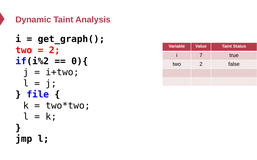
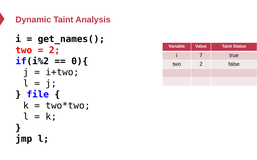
get_graph(: get_graph( -> get_names(
